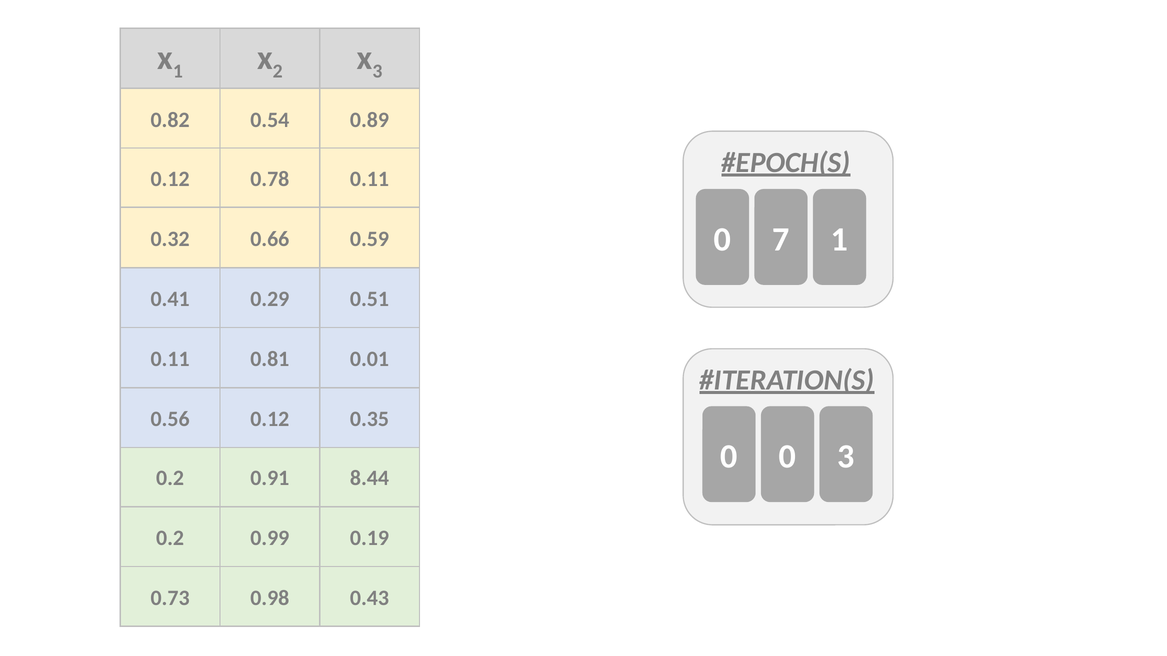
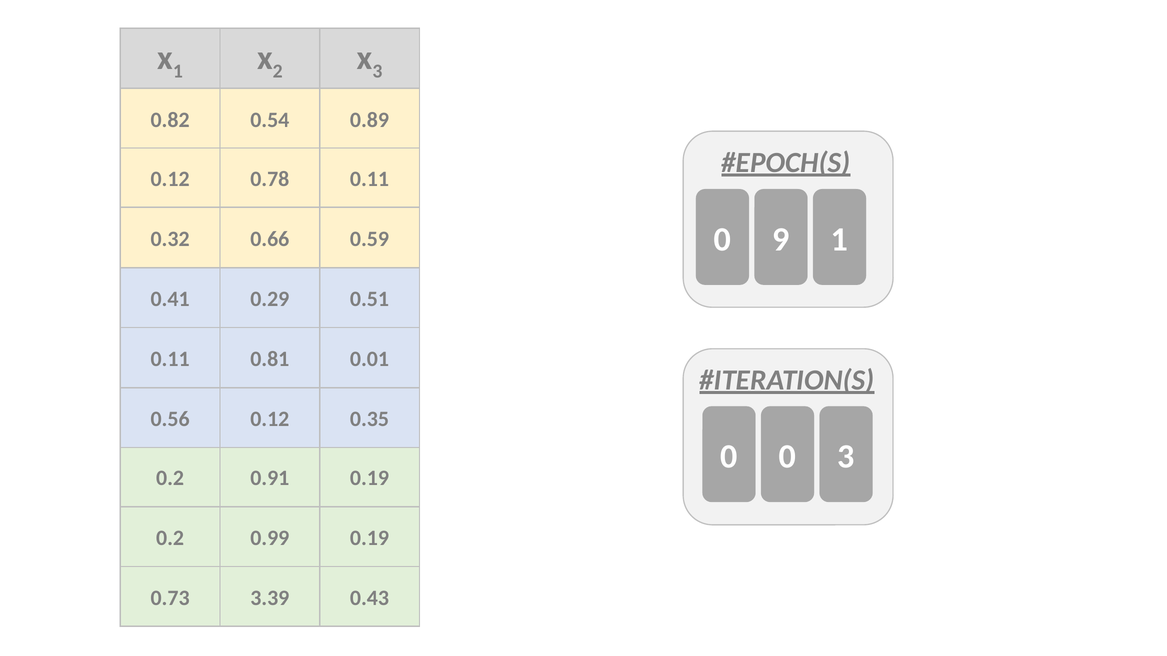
7: 7 -> 9
0.91 8.44: 8.44 -> 0.19
0.98: 0.98 -> 3.39
